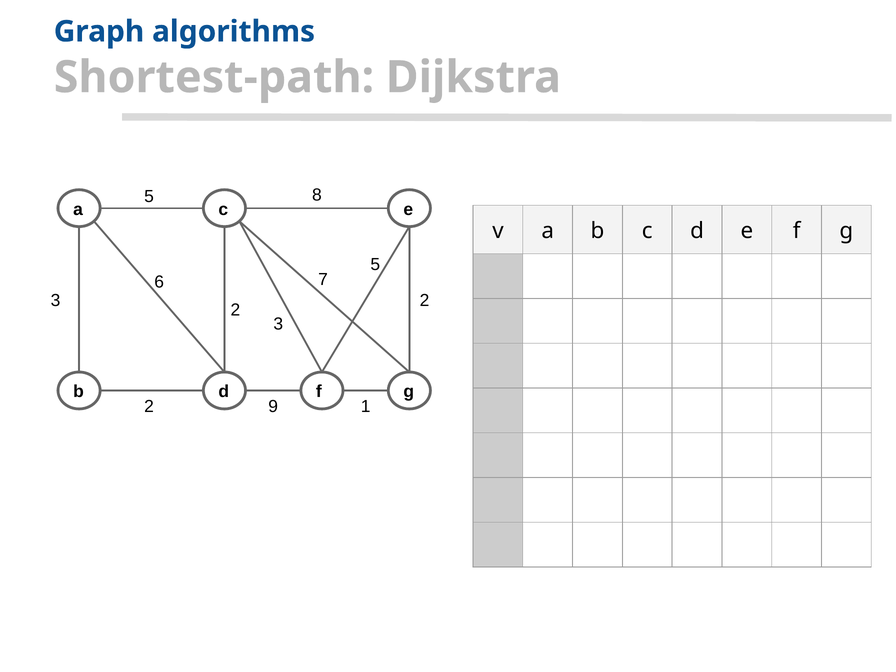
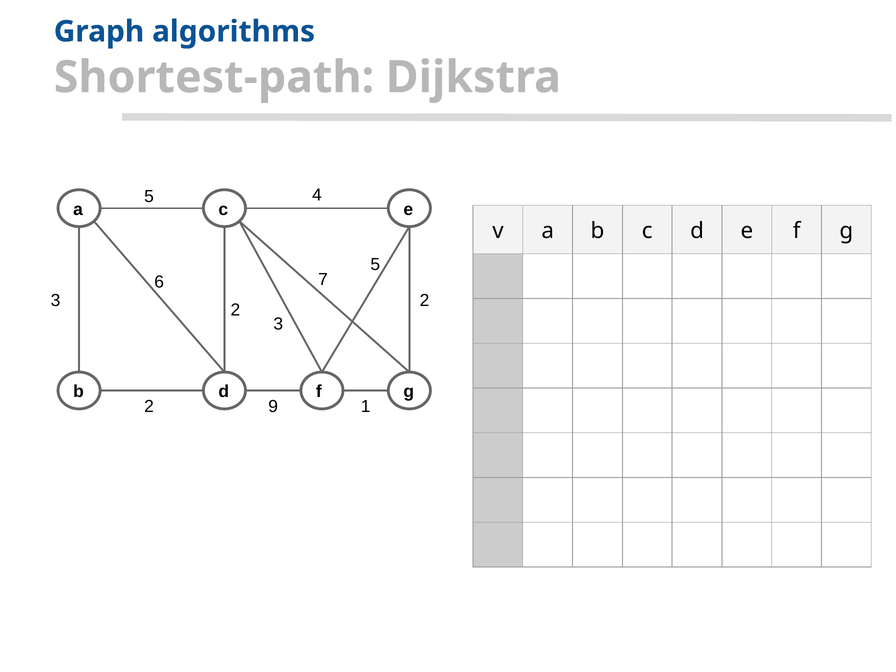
8: 8 -> 4
